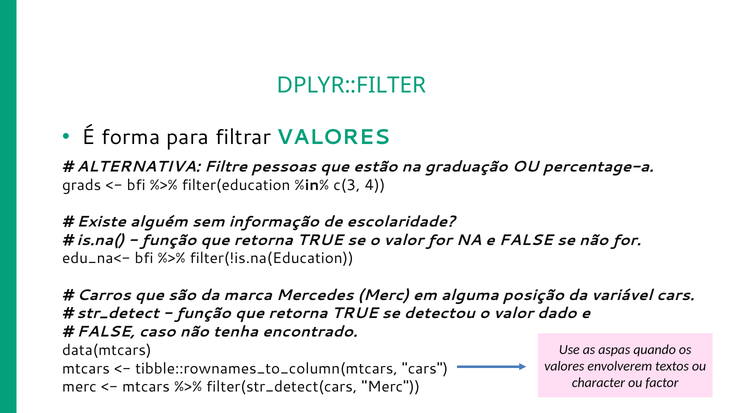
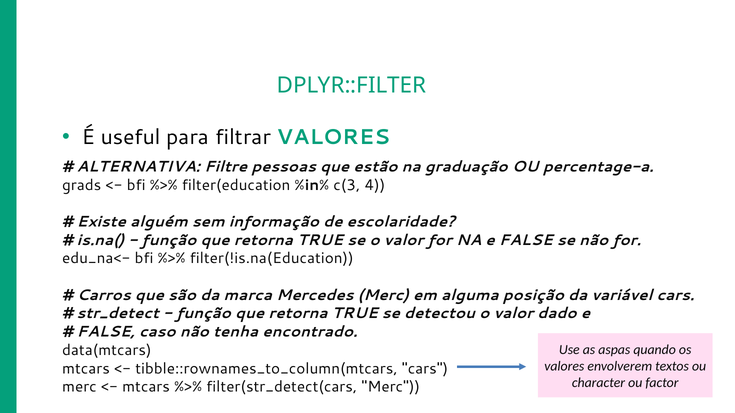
forma: forma -> useful
